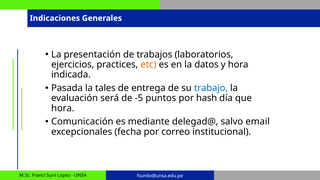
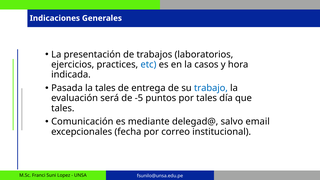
etc colour: orange -> blue
datos: datos -> casos
por hash: hash -> tales
hora at (63, 108): hora -> tales
